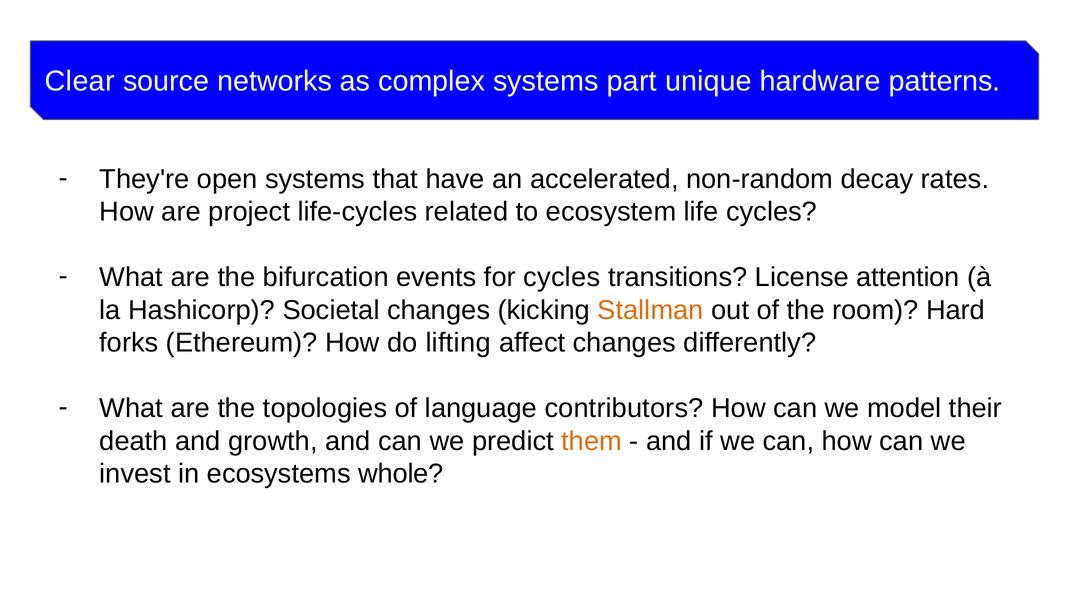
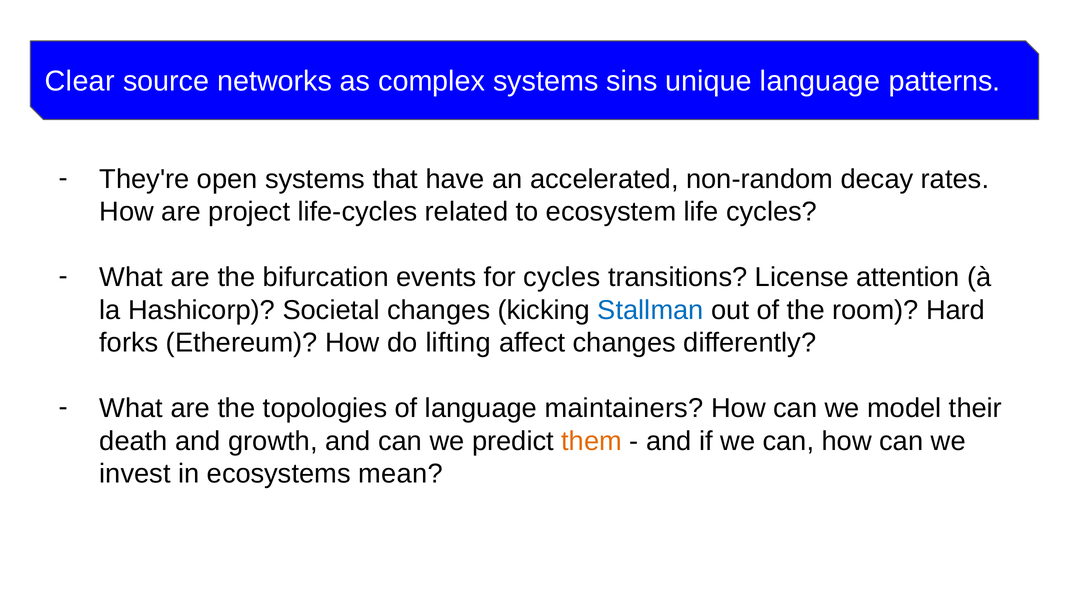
part: part -> sins
unique hardware: hardware -> language
Stallman colour: orange -> blue
contributors: contributors -> maintainers
whole: whole -> mean
